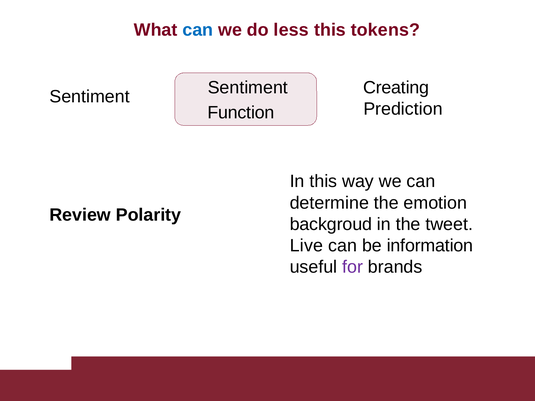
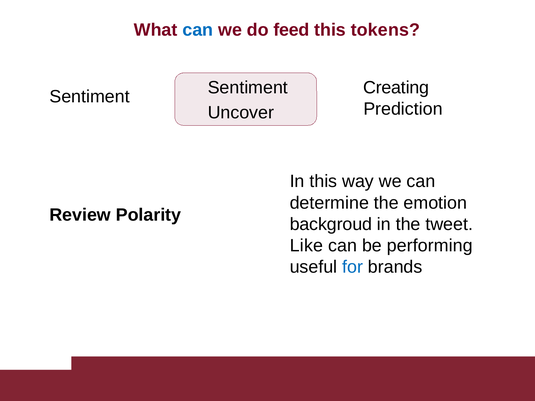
less: less -> feed
Function: Function -> Uncover
Live: Live -> Like
information: information -> performing
for colour: purple -> blue
